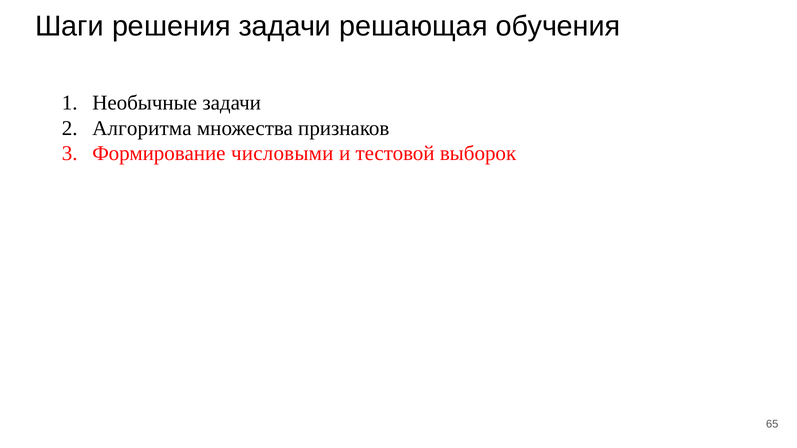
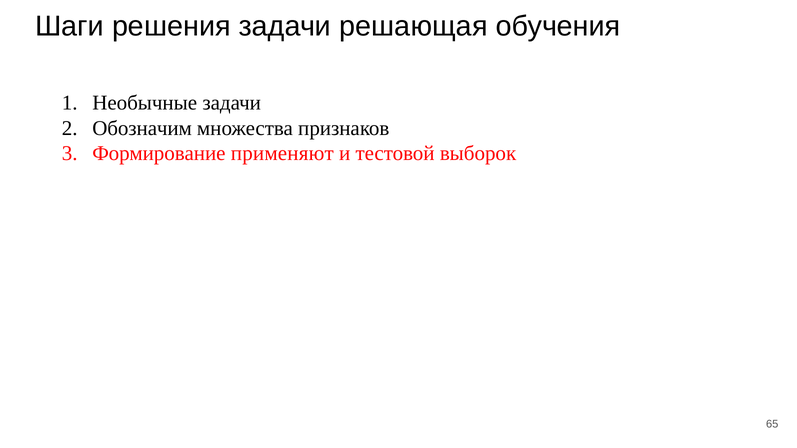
Алгоритма: Алгоритма -> Обозначим
числовыми: числовыми -> применяют
